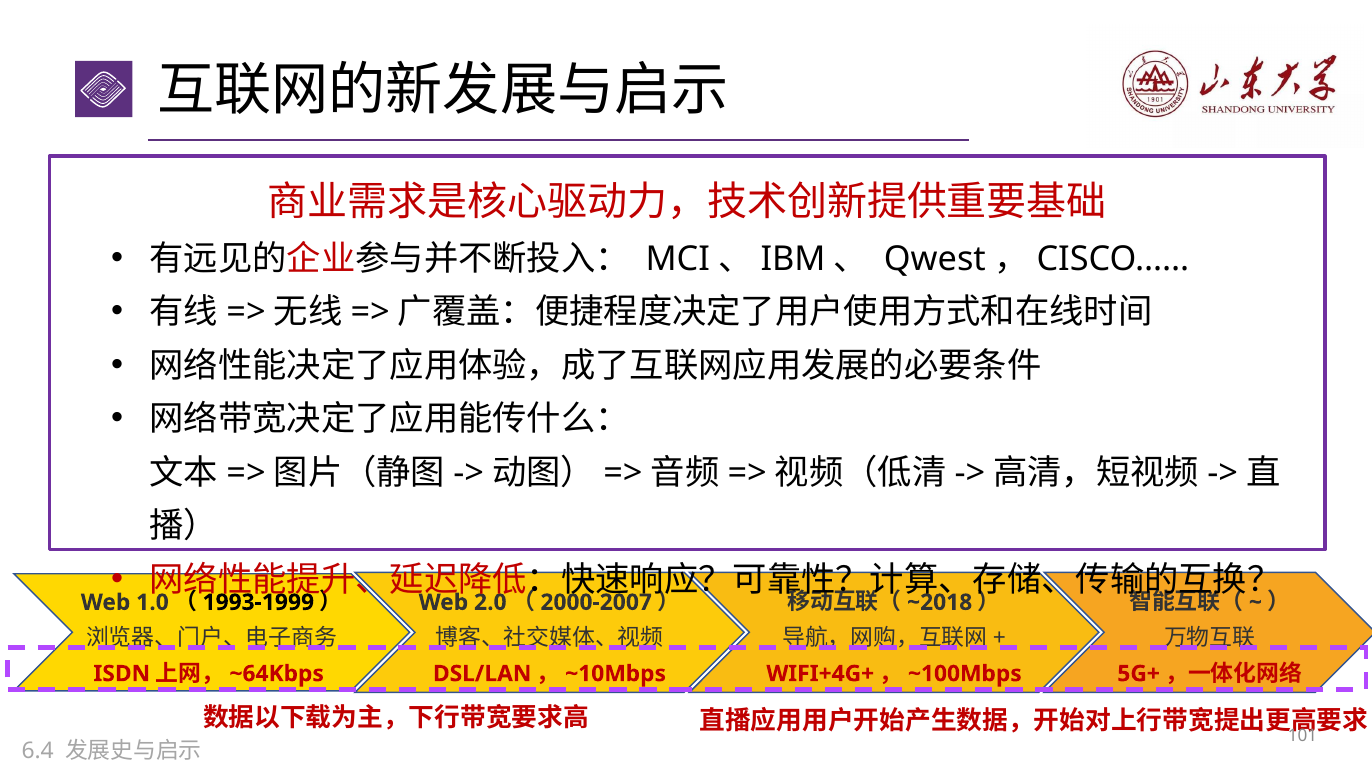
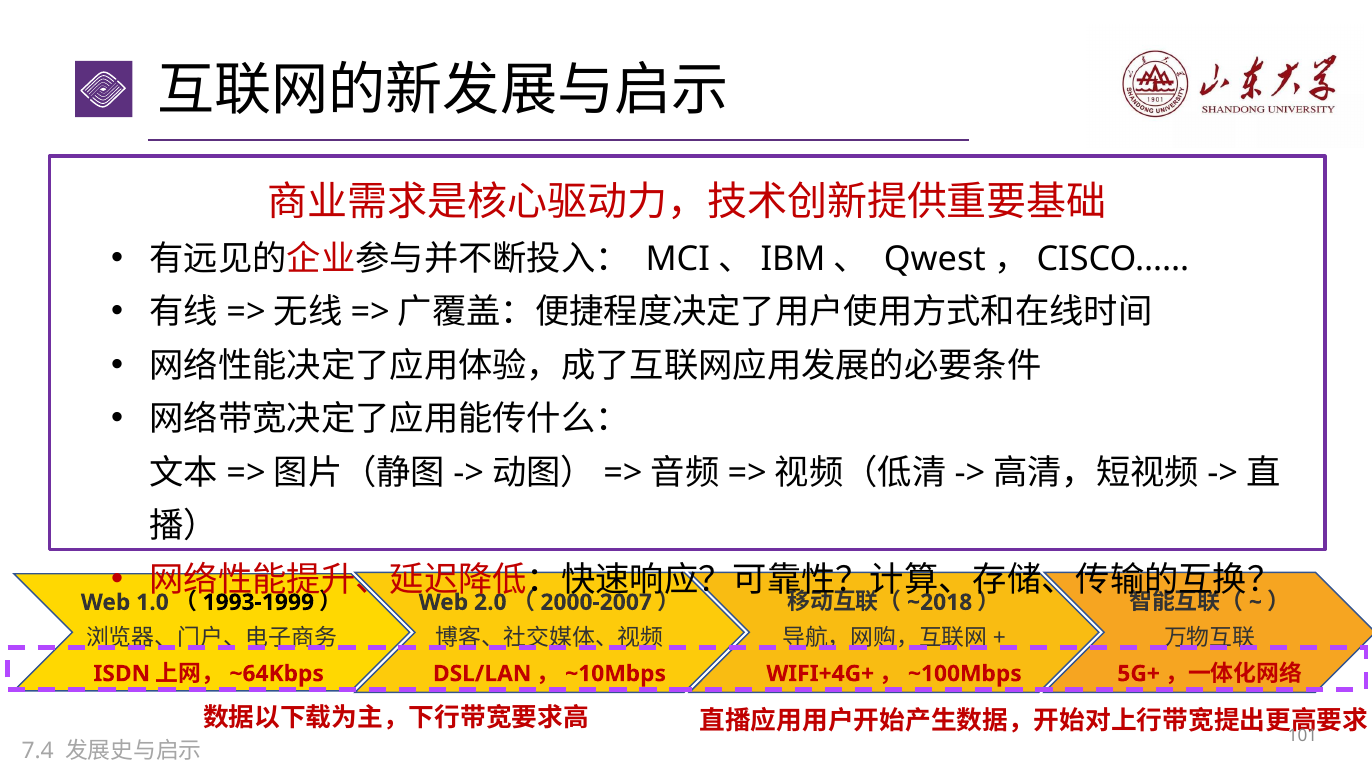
6.4: 6.4 -> 7.4
